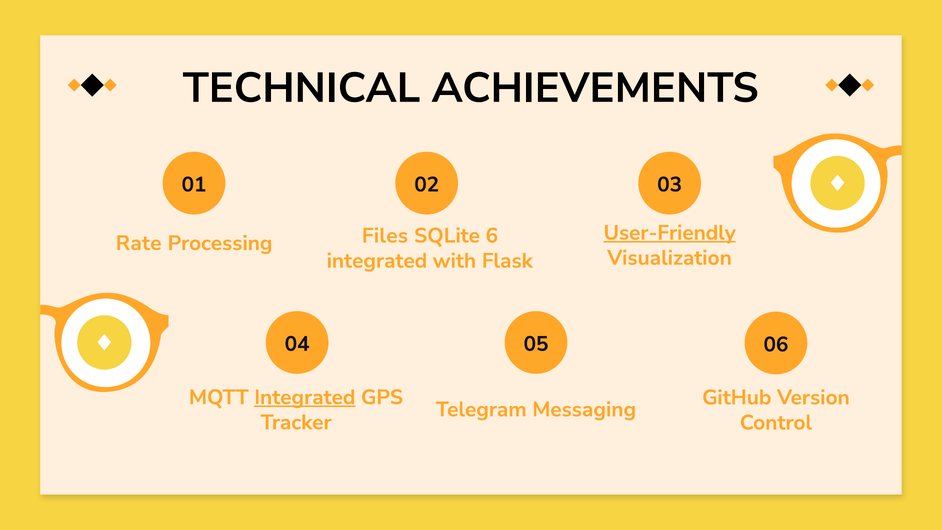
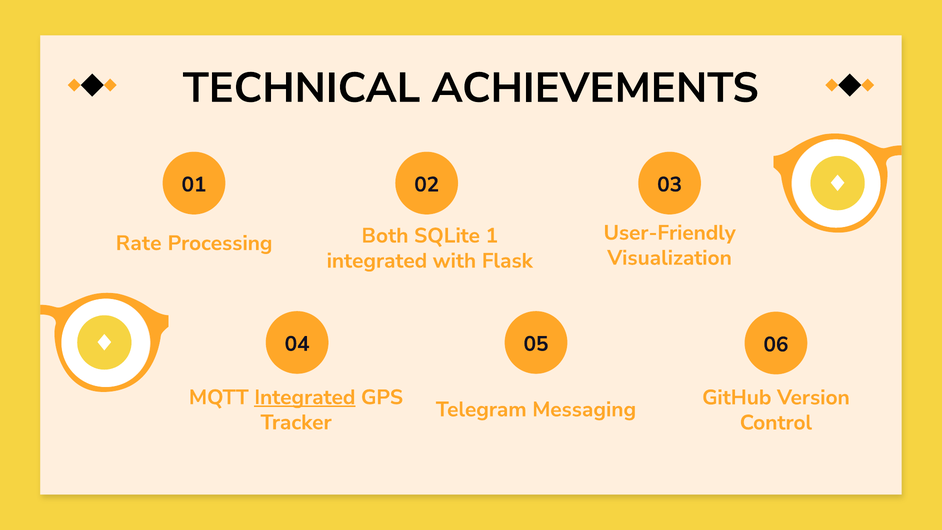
User-Friendly underline: present -> none
Files: Files -> Both
6: 6 -> 1
